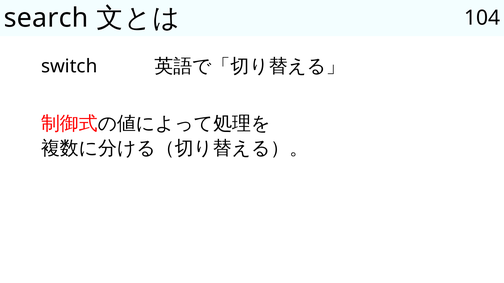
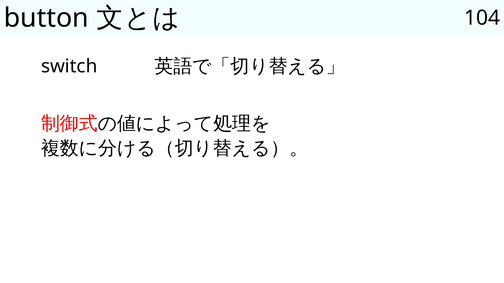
search: search -> button
